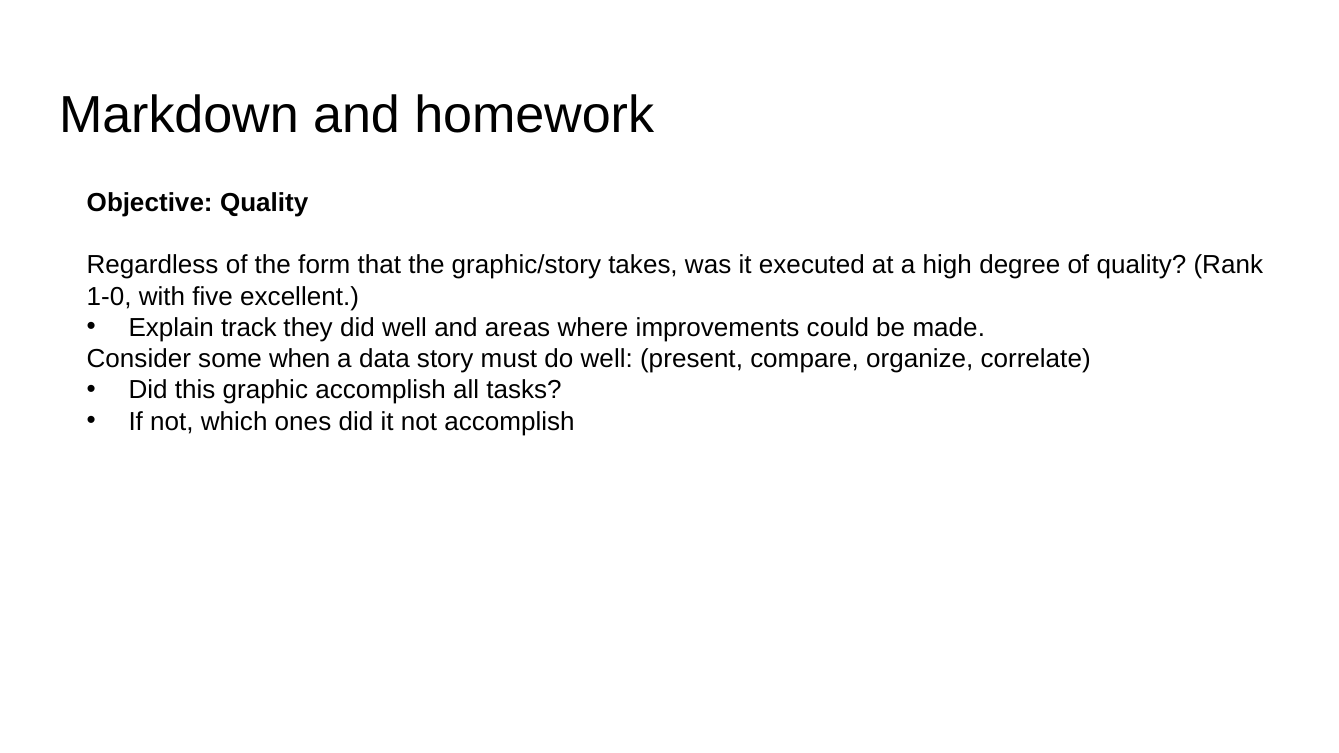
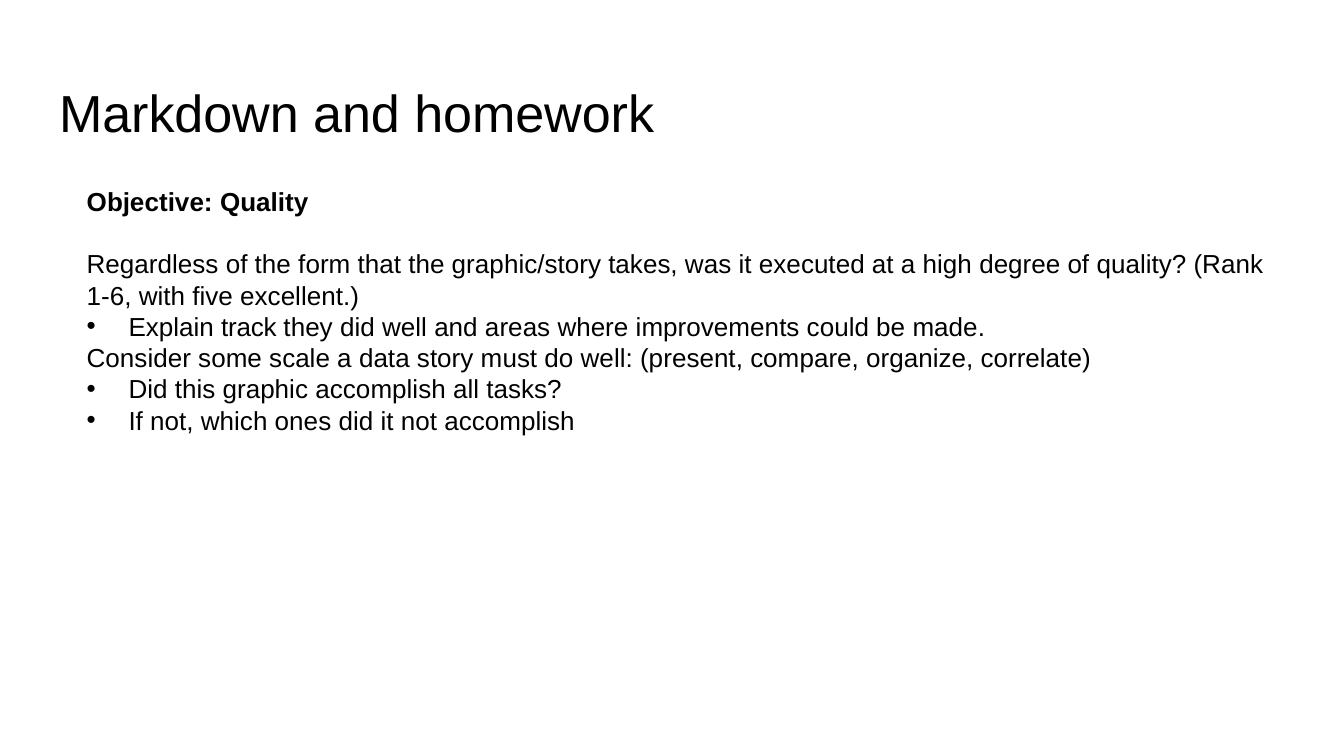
1-0: 1-0 -> 1-6
when: when -> scale
